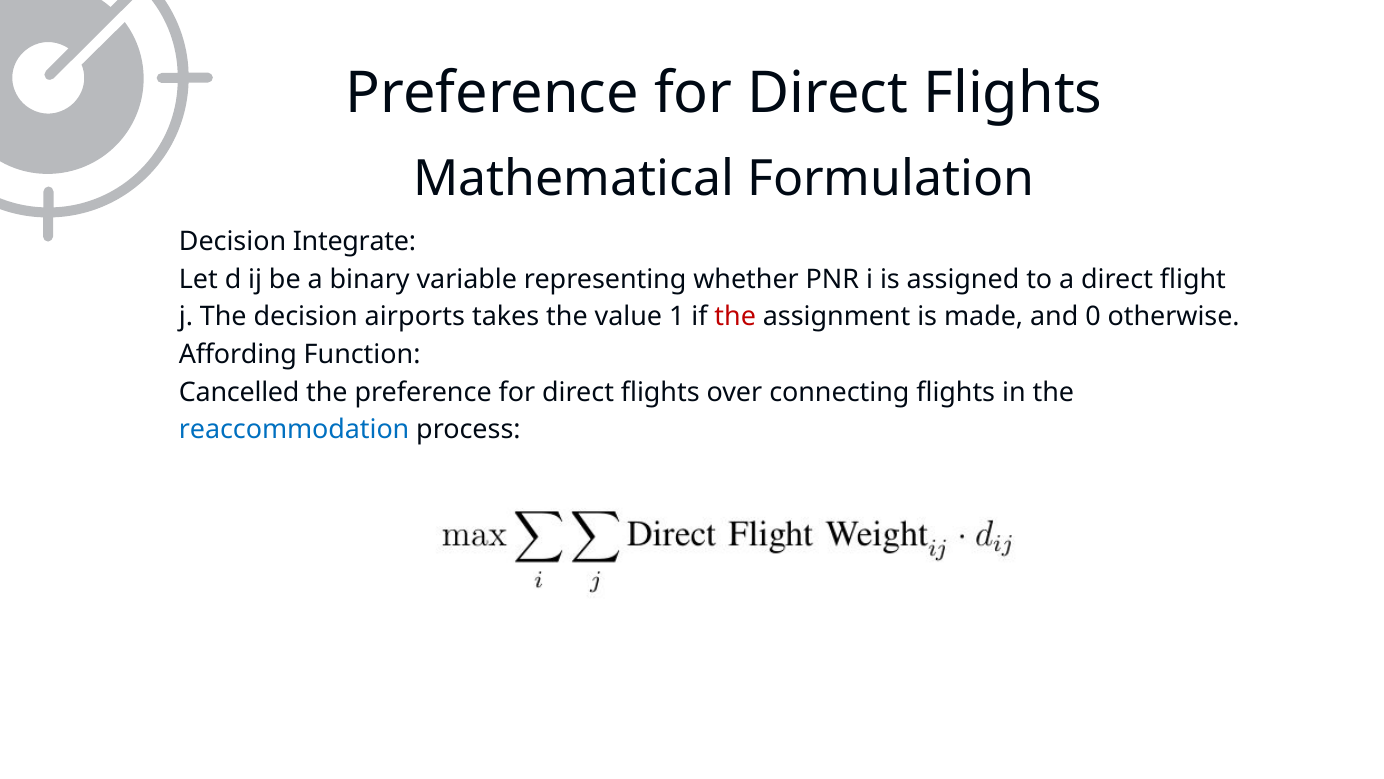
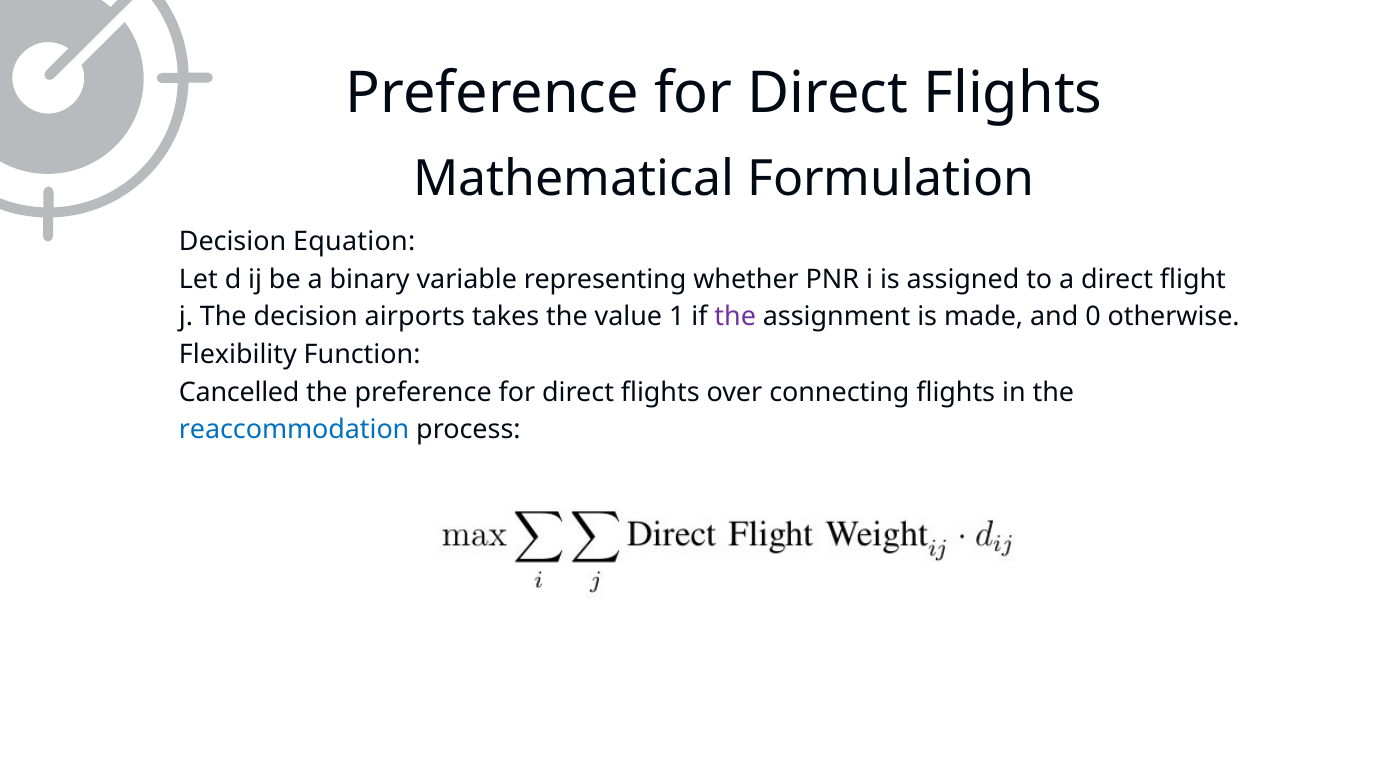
Integrate: Integrate -> Equation
the at (735, 317) colour: red -> purple
Affording: Affording -> Flexibility
